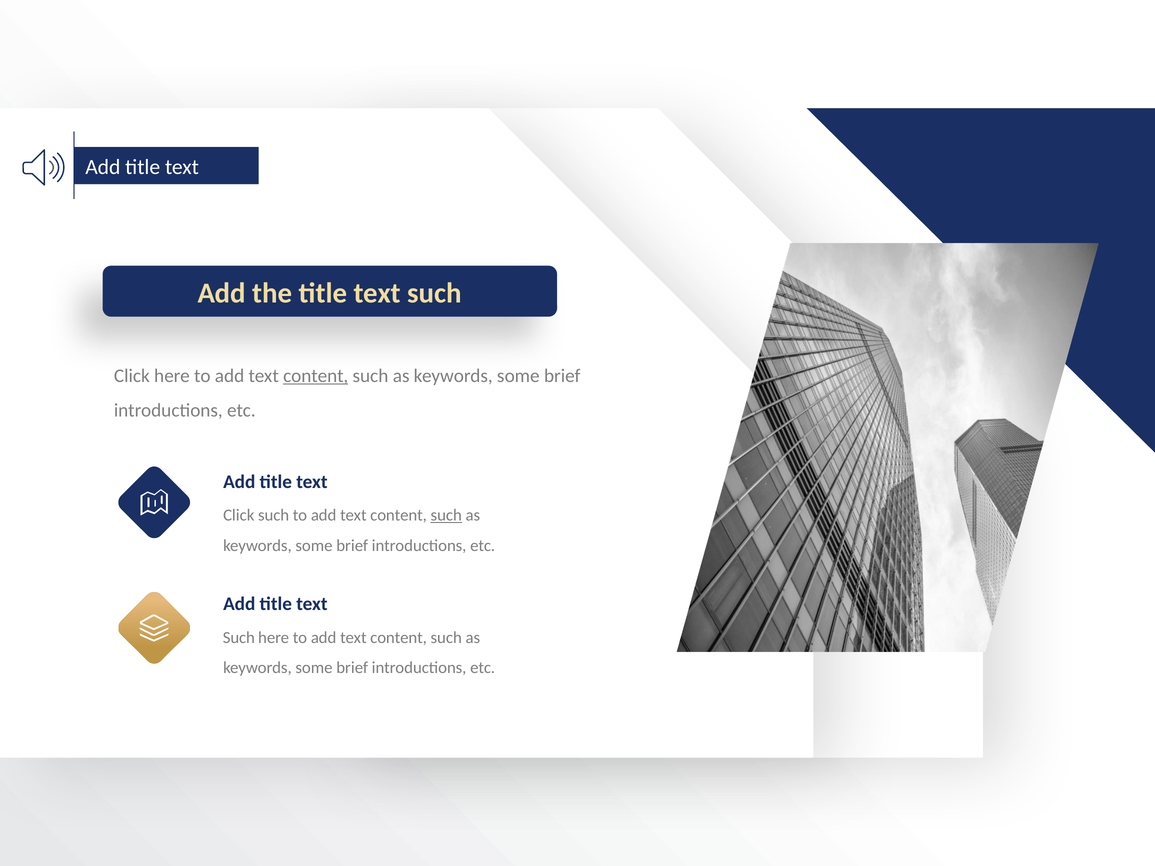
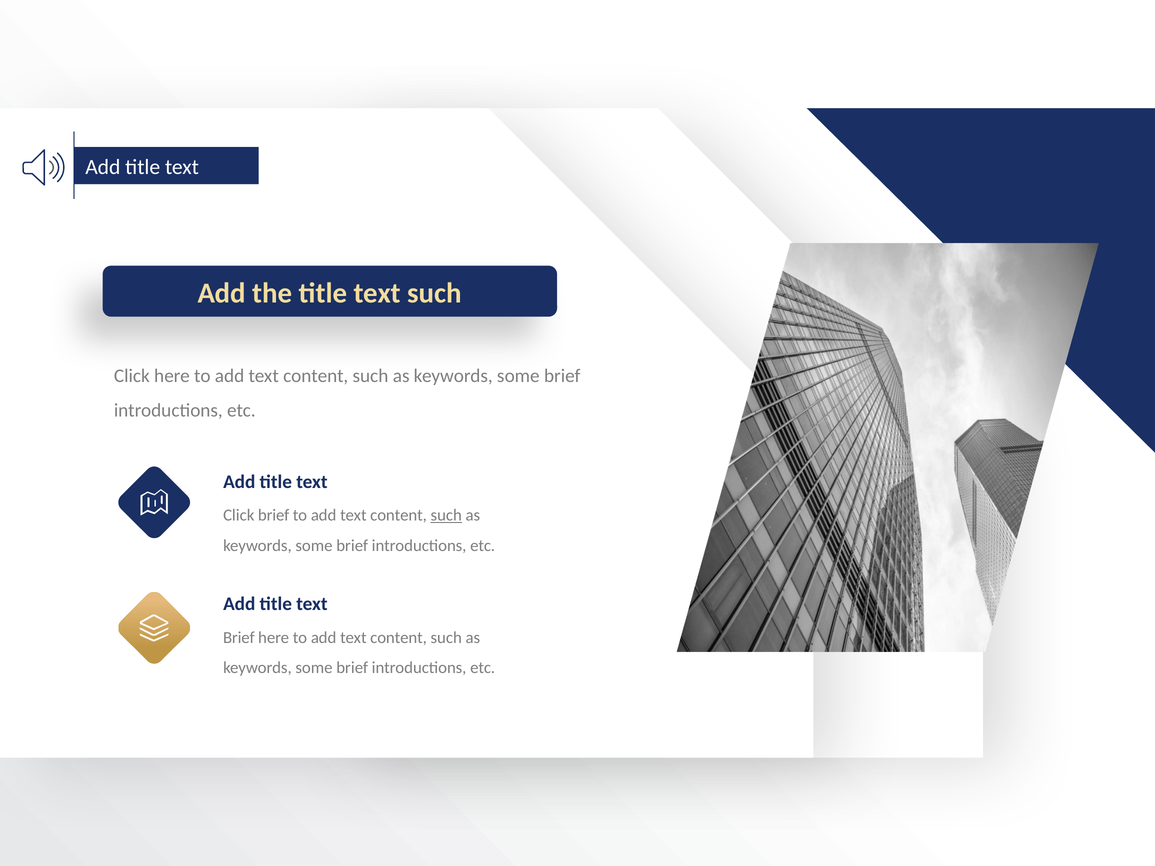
content at (316, 376) underline: present -> none
Click such: such -> brief
Such at (239, 638): Such -> Brief
